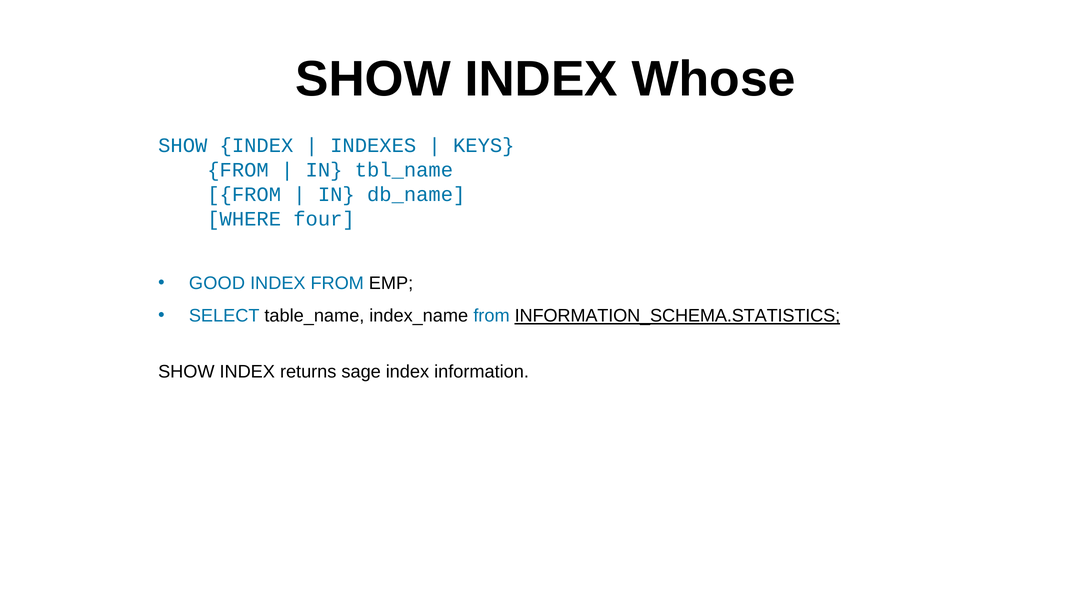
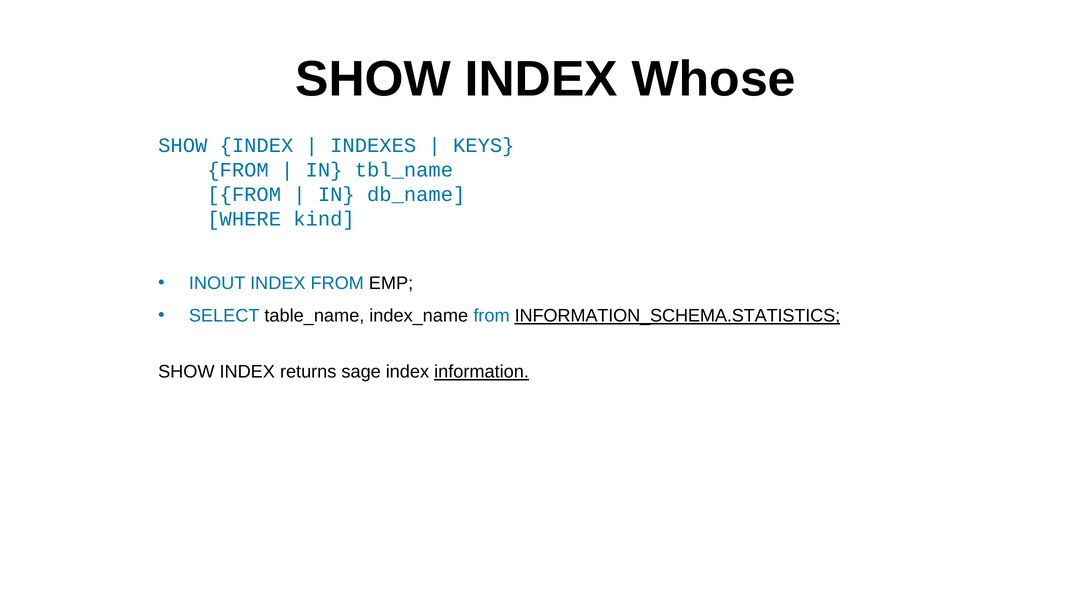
four: four -> kind
GOOD: GOOD -> INOUT
information underline: none -> present
